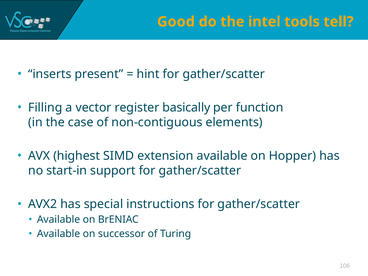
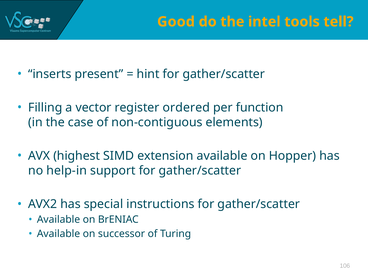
basically: basically -> ordered
start-in: start-in -> help-in
